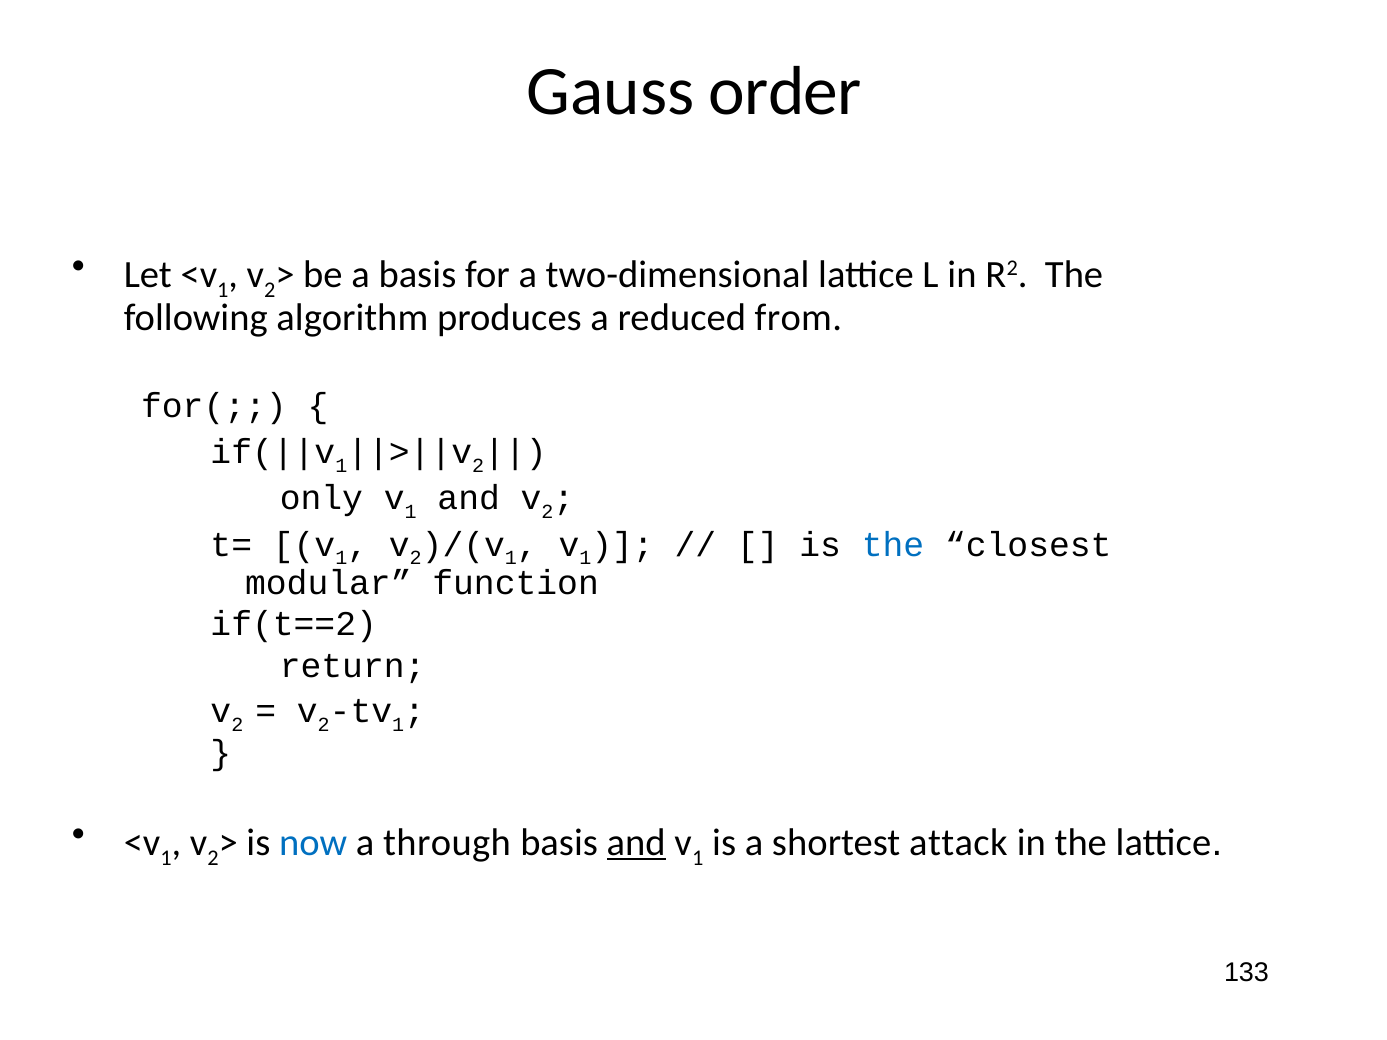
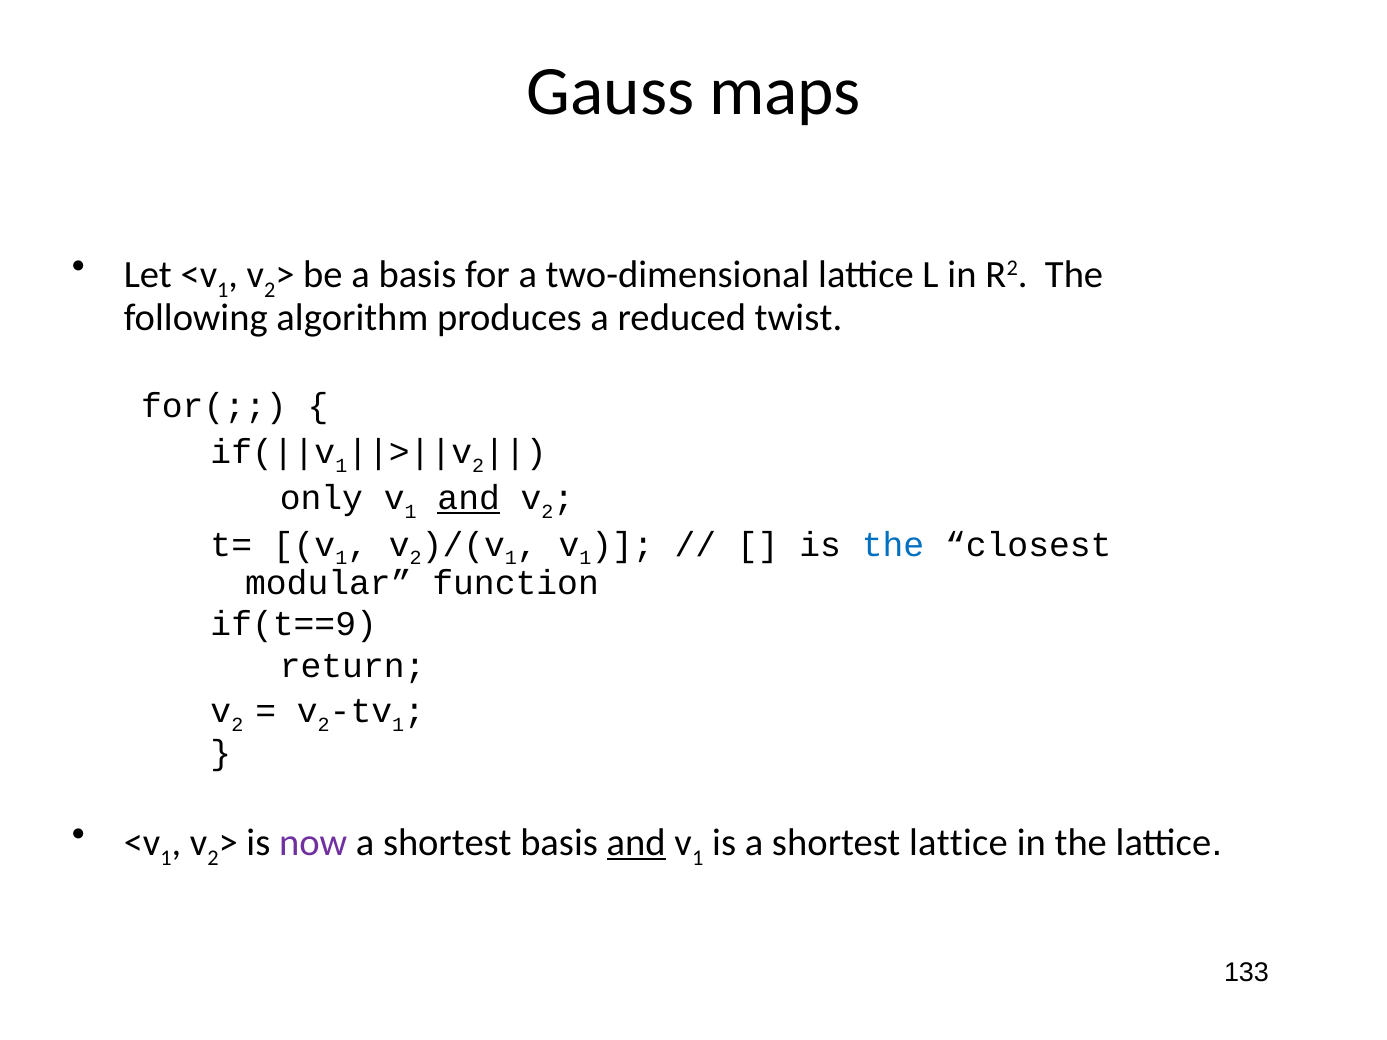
order: order -> maps
from: from -> twist
and at (469, 498) underline: none -> present
if(t==2: if(t==2 -> if(t==9
now colour: blue -> purple
through at (447, 843): through -> shortest
shortest attack: attack -> lattice
